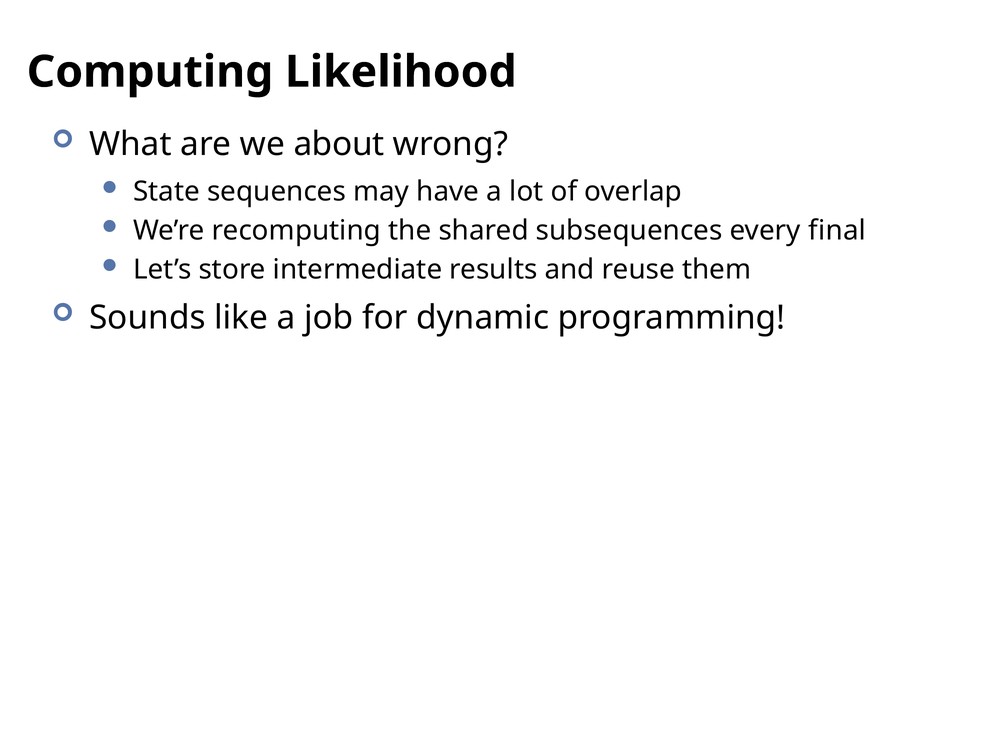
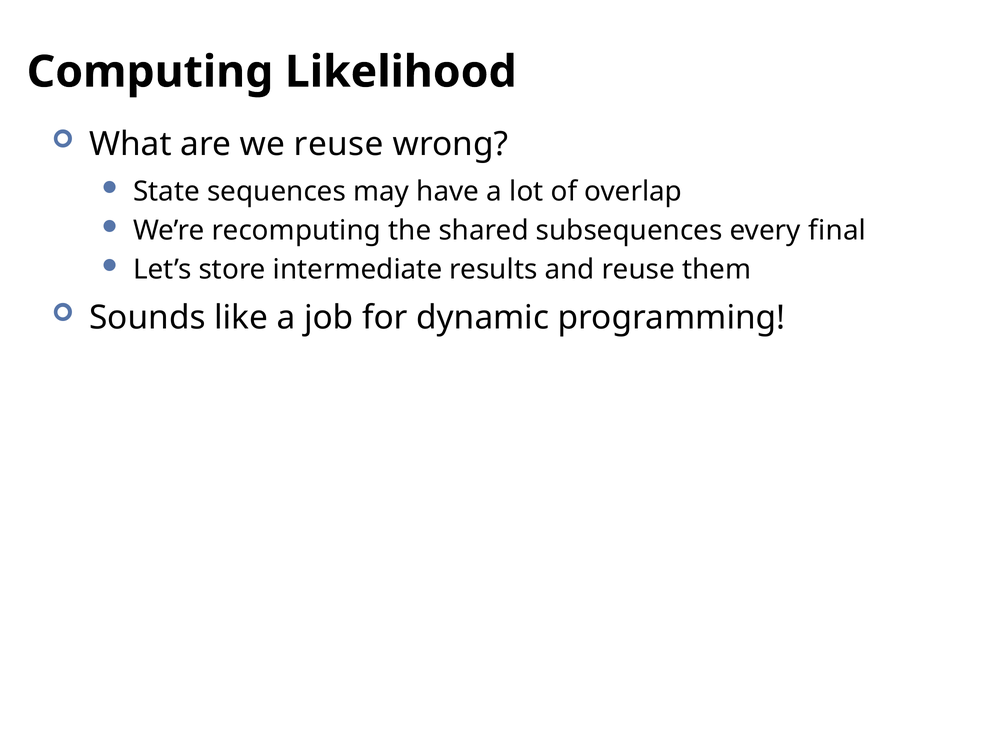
we about: about -> reuse
